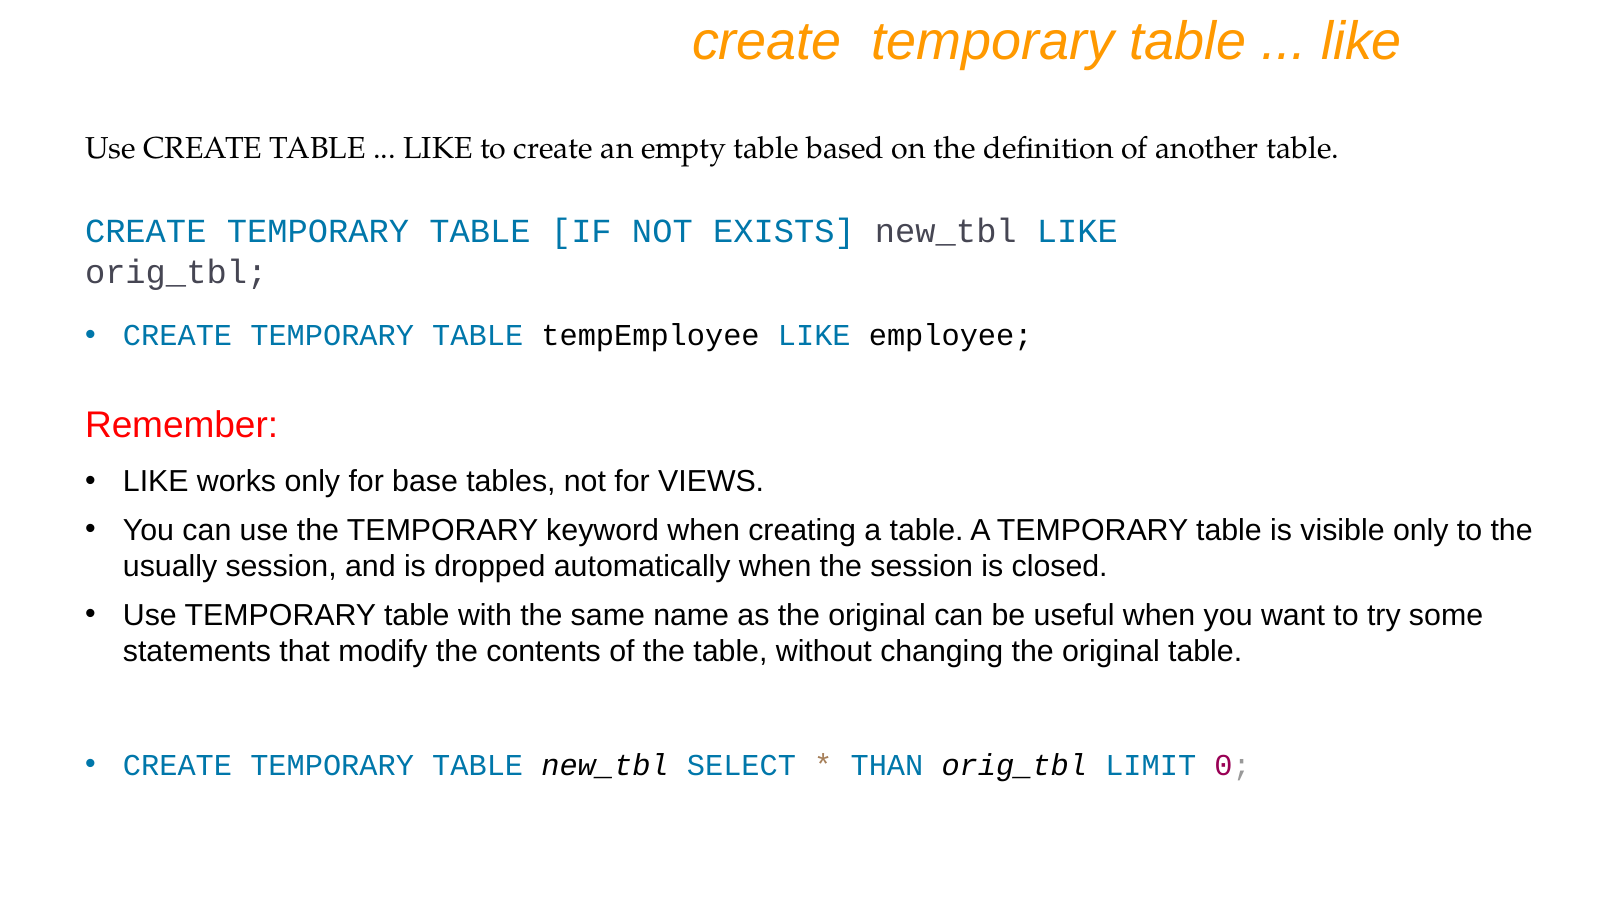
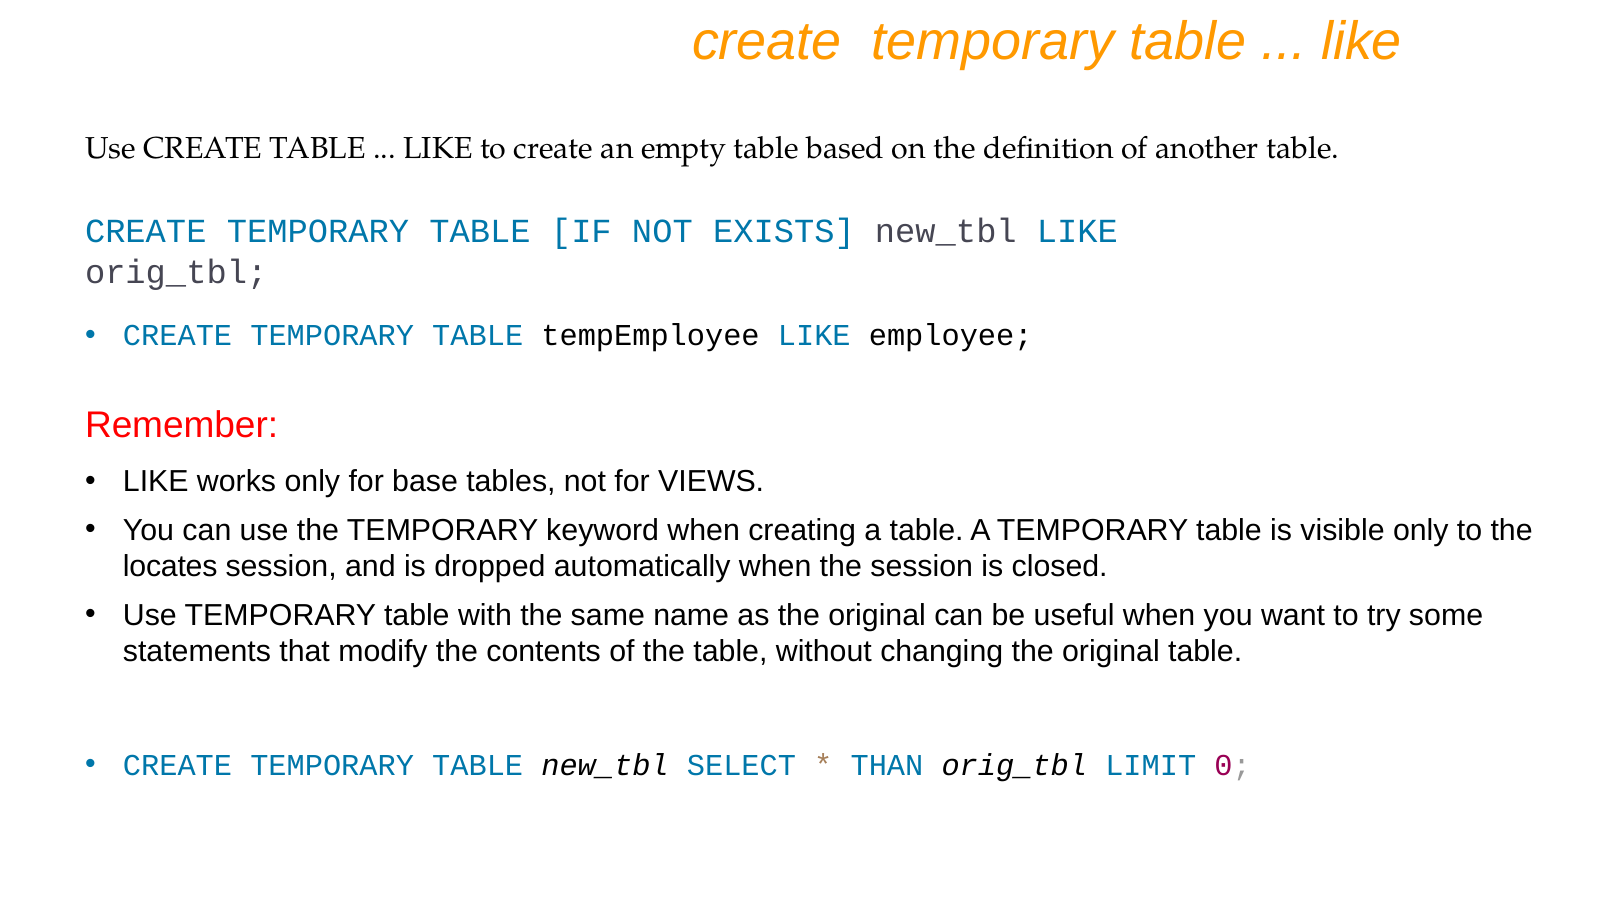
usually: usually -> locates
